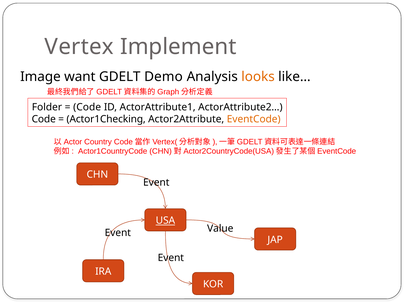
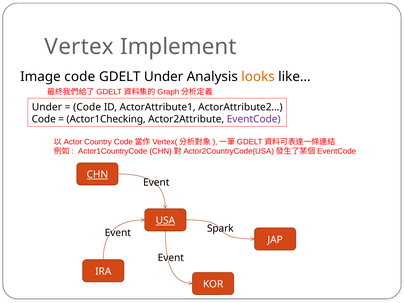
Image want: want -> code
GDELT Demo: Demo -> Under
Folder at (47, 107): Folder -> Under
EventCode colour: orange -> purple
CHN at (97, 175) underline: none -> present
Value: Value -> Spark
